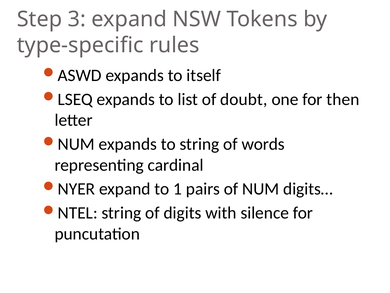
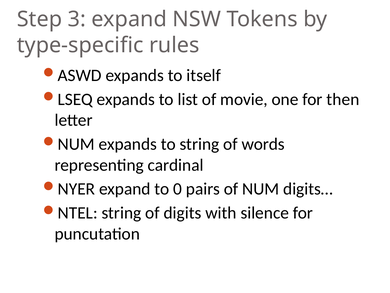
doubt: doubt -> movie
1: 1 -> 0
